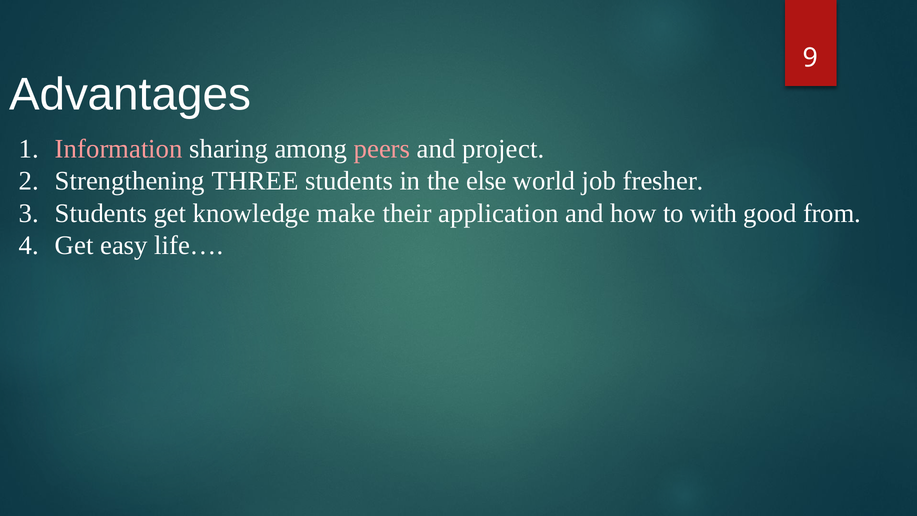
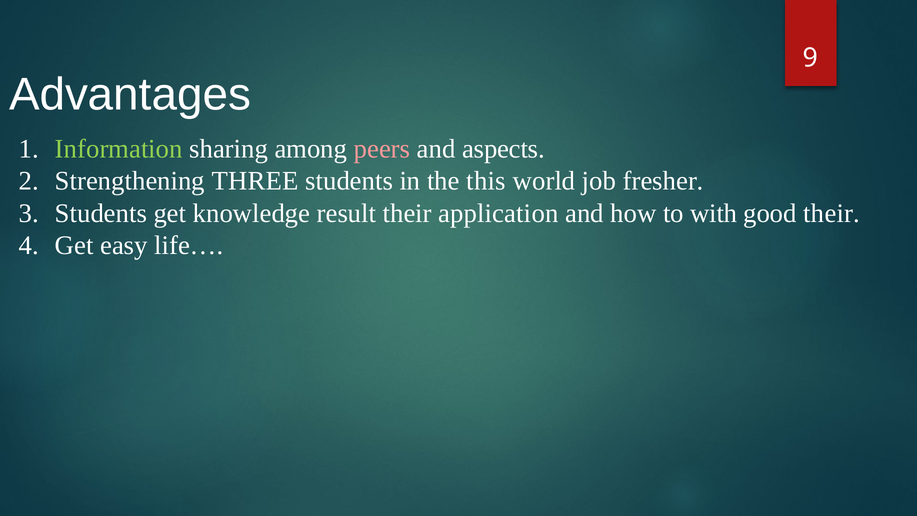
Information colour: pink -> light green
project: project -> aspects
else: else -> this
make: make -> result
good from: from -> their
